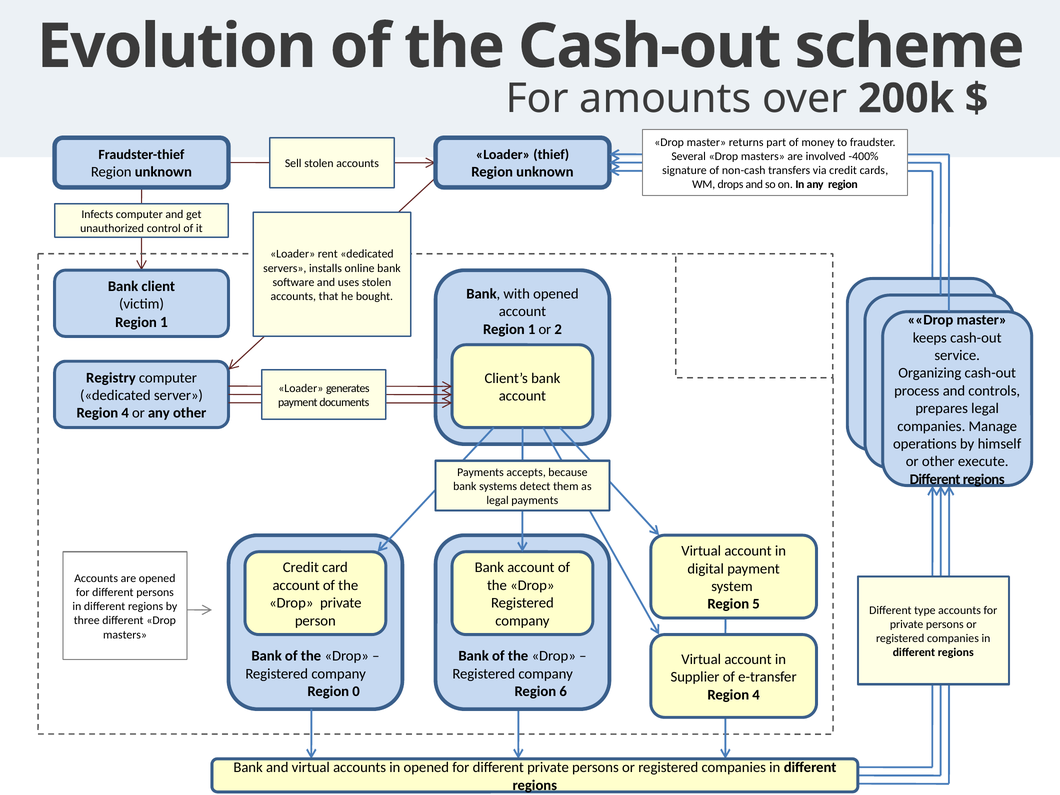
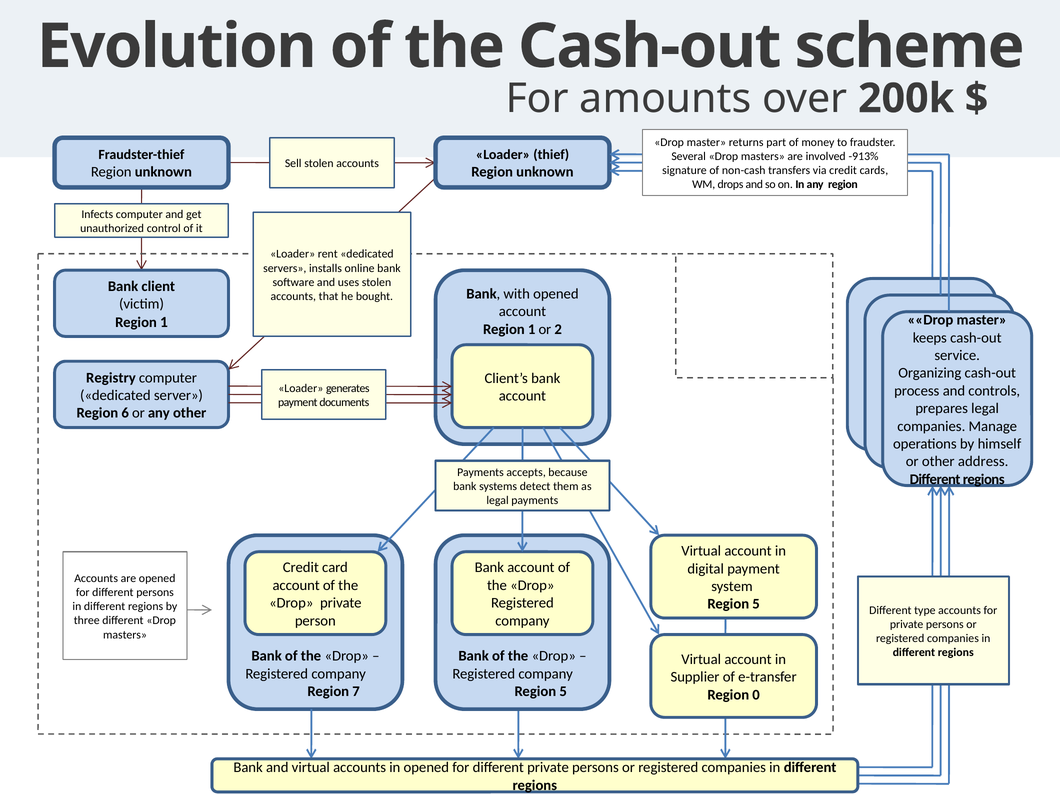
-400%: -400% -> -913%
4 at (125, 413): 4 -> 6
execute: execute -> address
0: 0 -> 7
6 at (563, 692): 6 -> 5
4 at (756, 695): 4 -> 0
